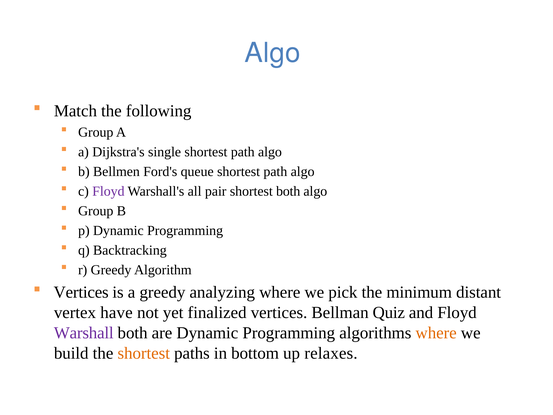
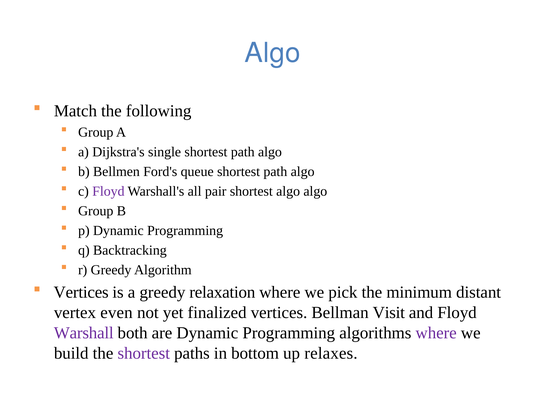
shortest both: both -> algo
analyzing: analyzing -> relaxation
have: have -> even
Quiz: Quiz -> Visit
where at (436, 333) colour: orange -> purple
shortest at (144, 353) colour: orange -> purple
